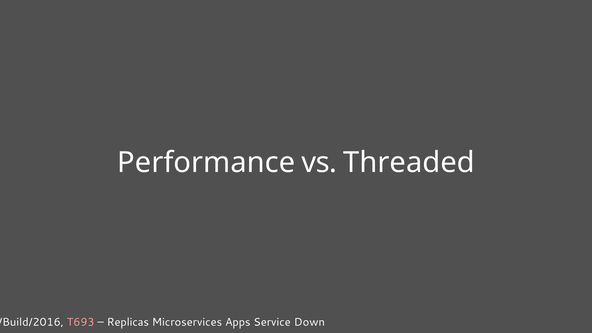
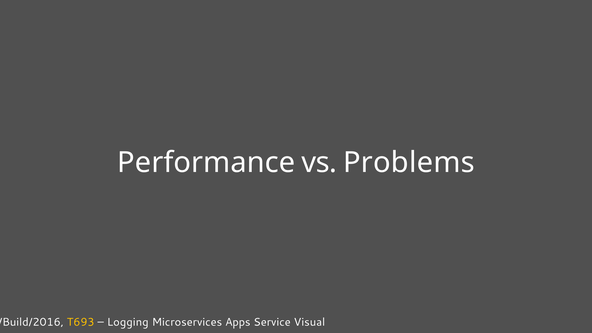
Threaded: Threaded -> Problems
T693 colour: pink -> yellow
Replicas: Replicas -> Logging
Down: Down -> Visual
